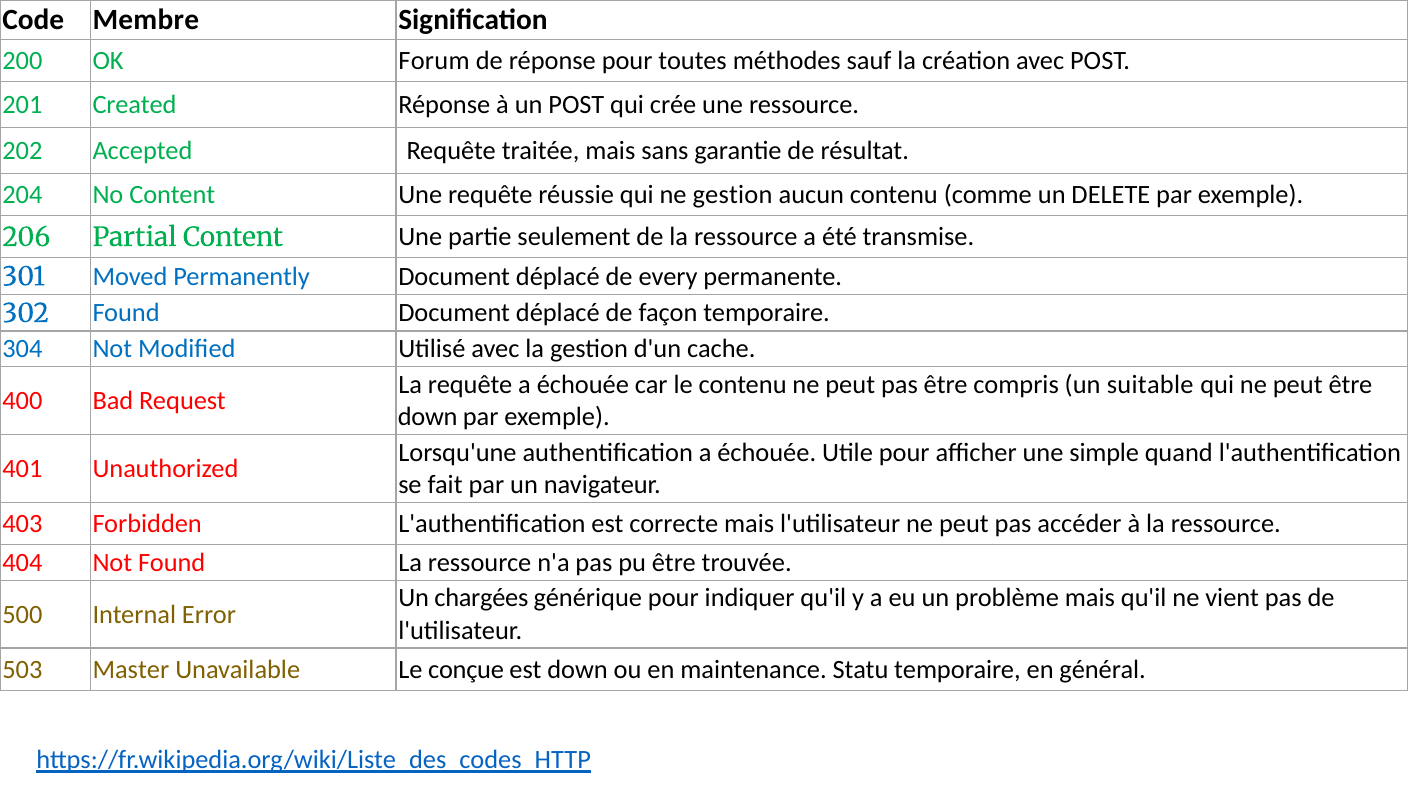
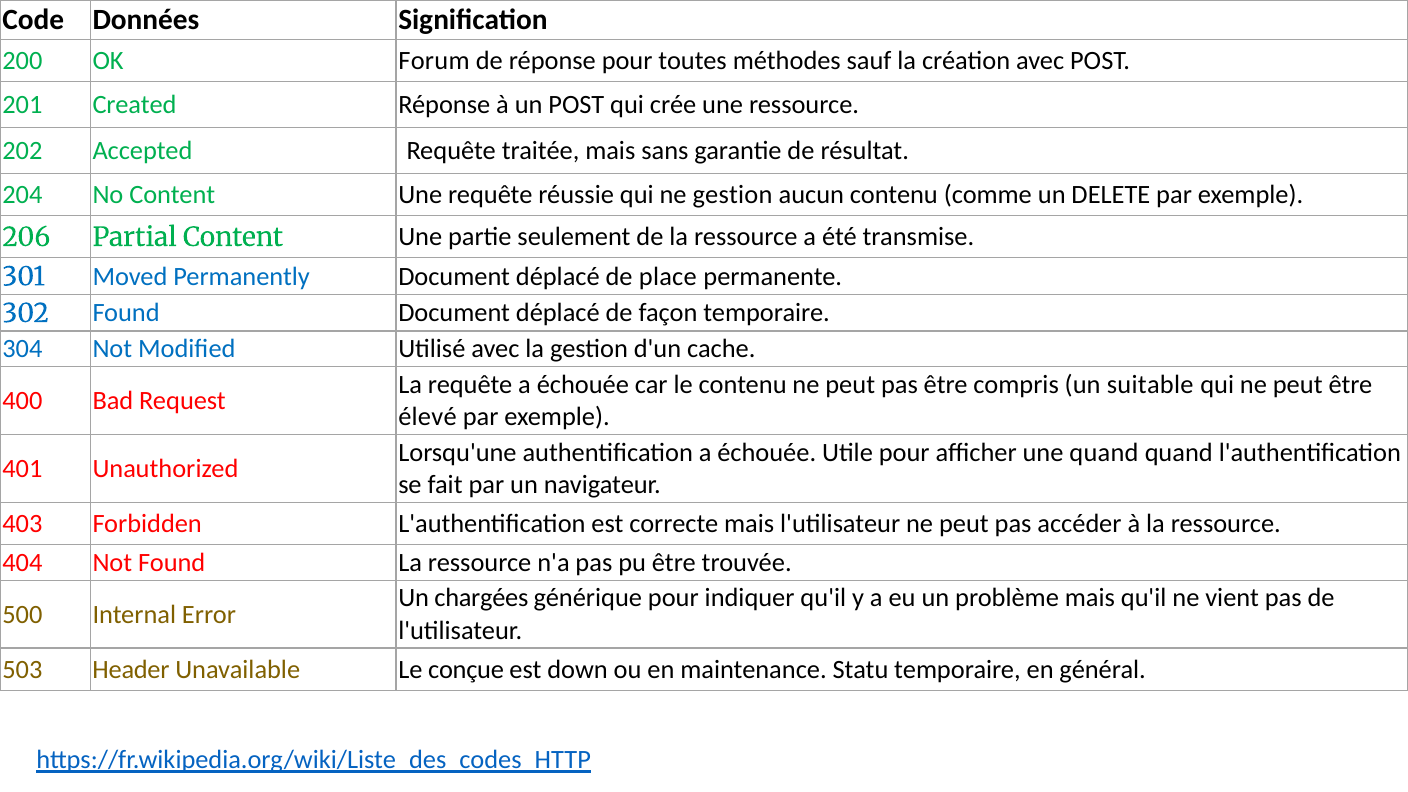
Membre: Membre -> Données
every: every -> place
down at (428, 417): down -> élevé
une simple: simple -> quand
Master: Master -> Header
